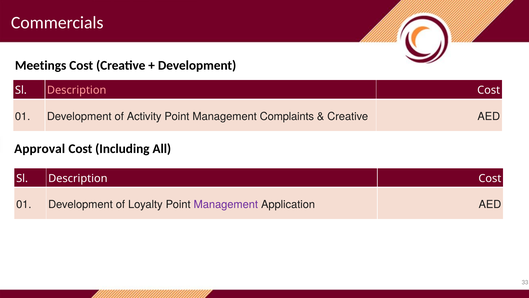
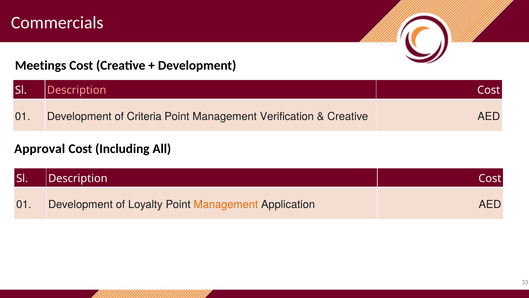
Activity: Activity -> Criteria
Complaints: Complaints -> Verification
Management at (226, 204) colour: purple -> orange
